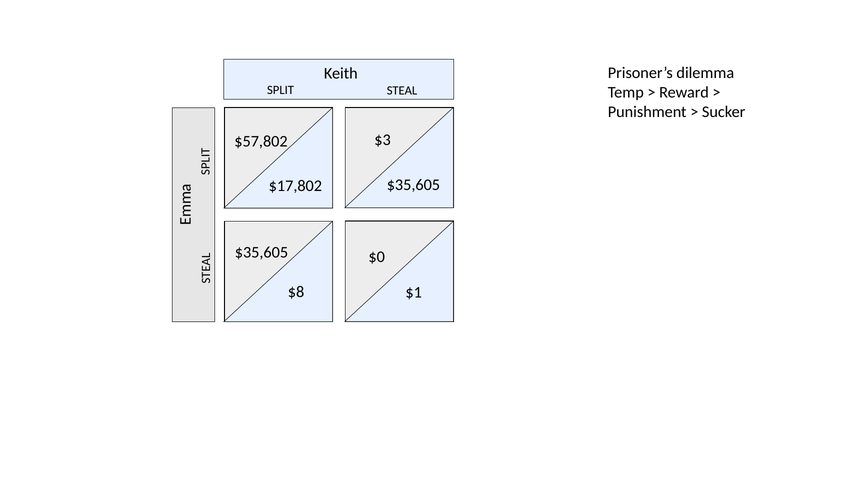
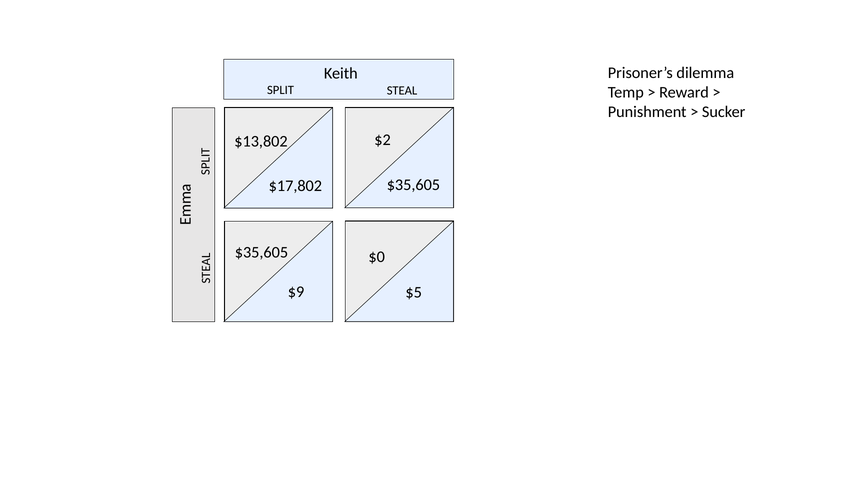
$3: $3 -> $2
$57,802: $57,802 -> $13,802
$8: $8 -> $9
$1: $1 -> $5
